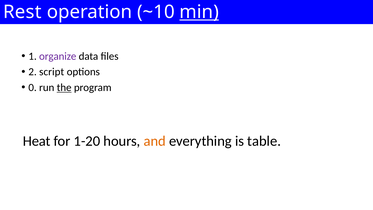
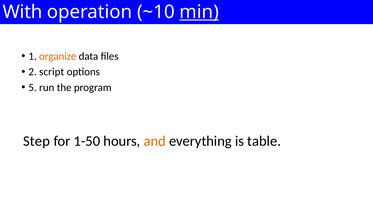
Rest: Rest -> With
organize colour: purple -> orange
0: 0 -> 5
the underline: present -> none
Heat: Heat -> Step
1-20: 1-20 -> 1-50
